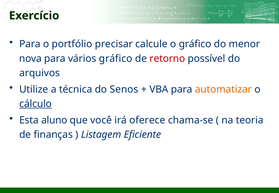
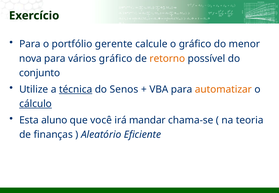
precisar: precisar -> gerente
retorno colour: red -> orange
arquivos: arquivos -> conjunto
técnica underline: none -> present
oferece: oferece -> mandar
Listagem: Listagem -> Aleatório
